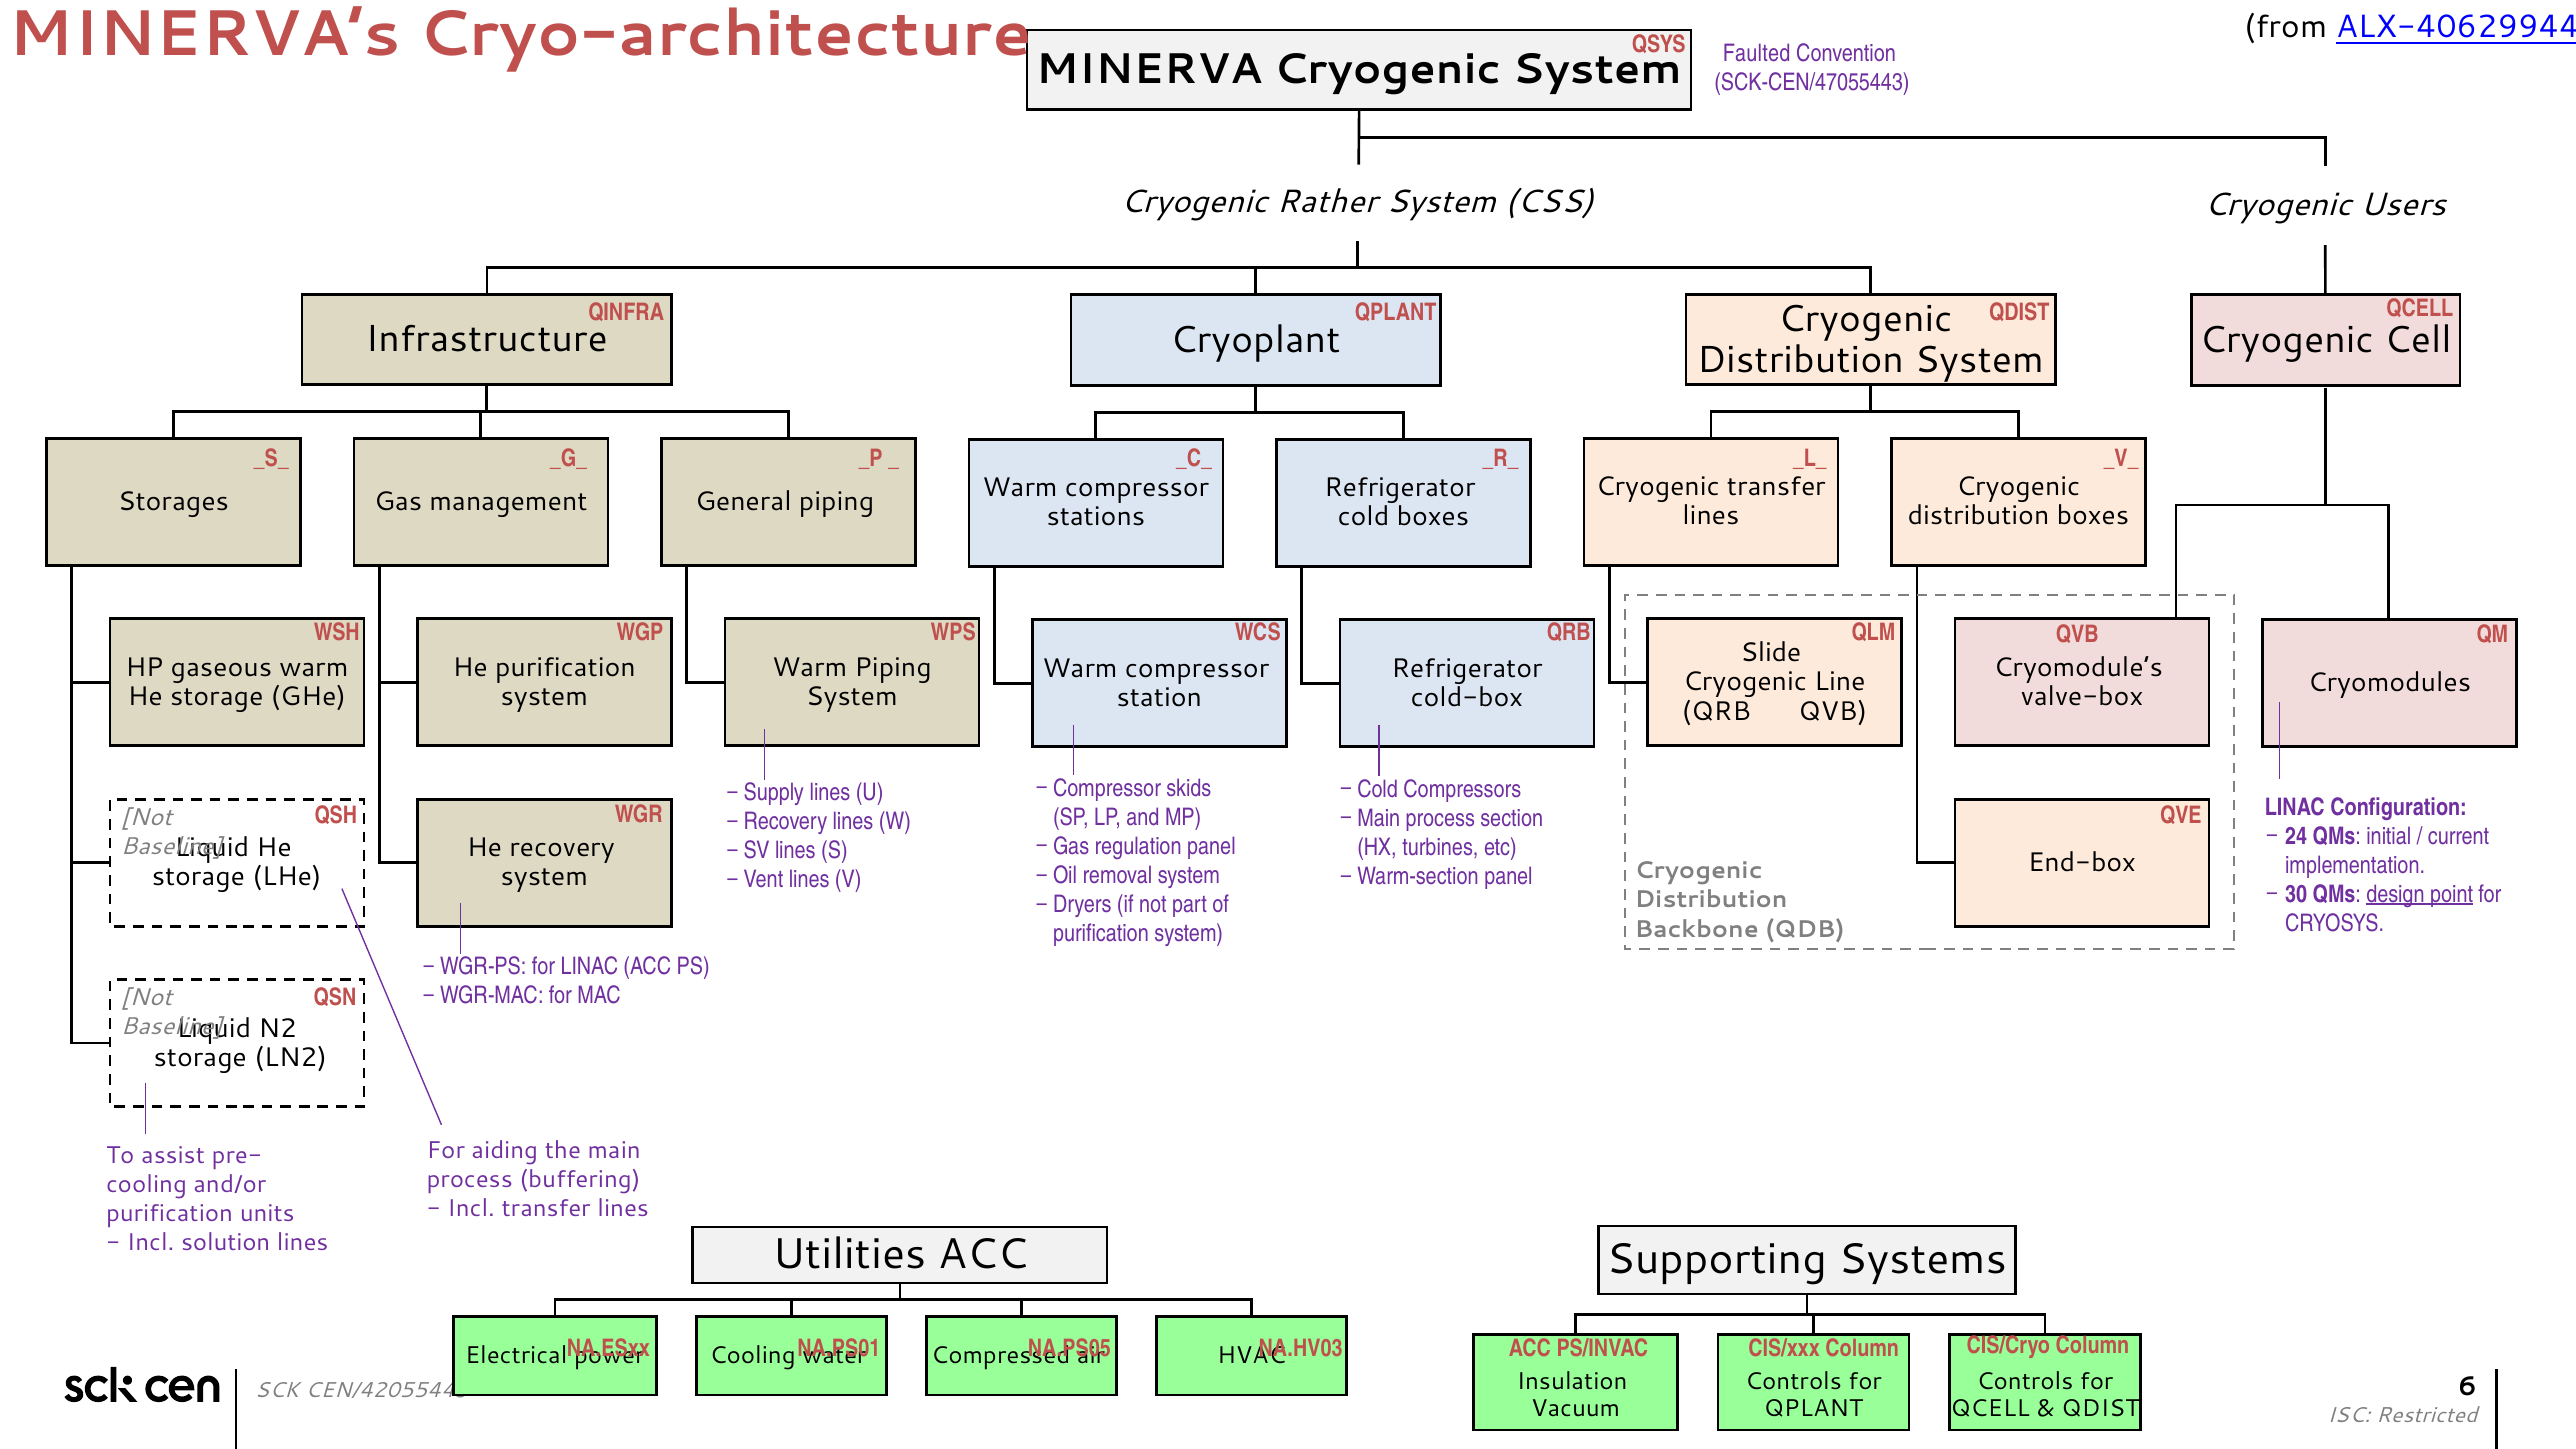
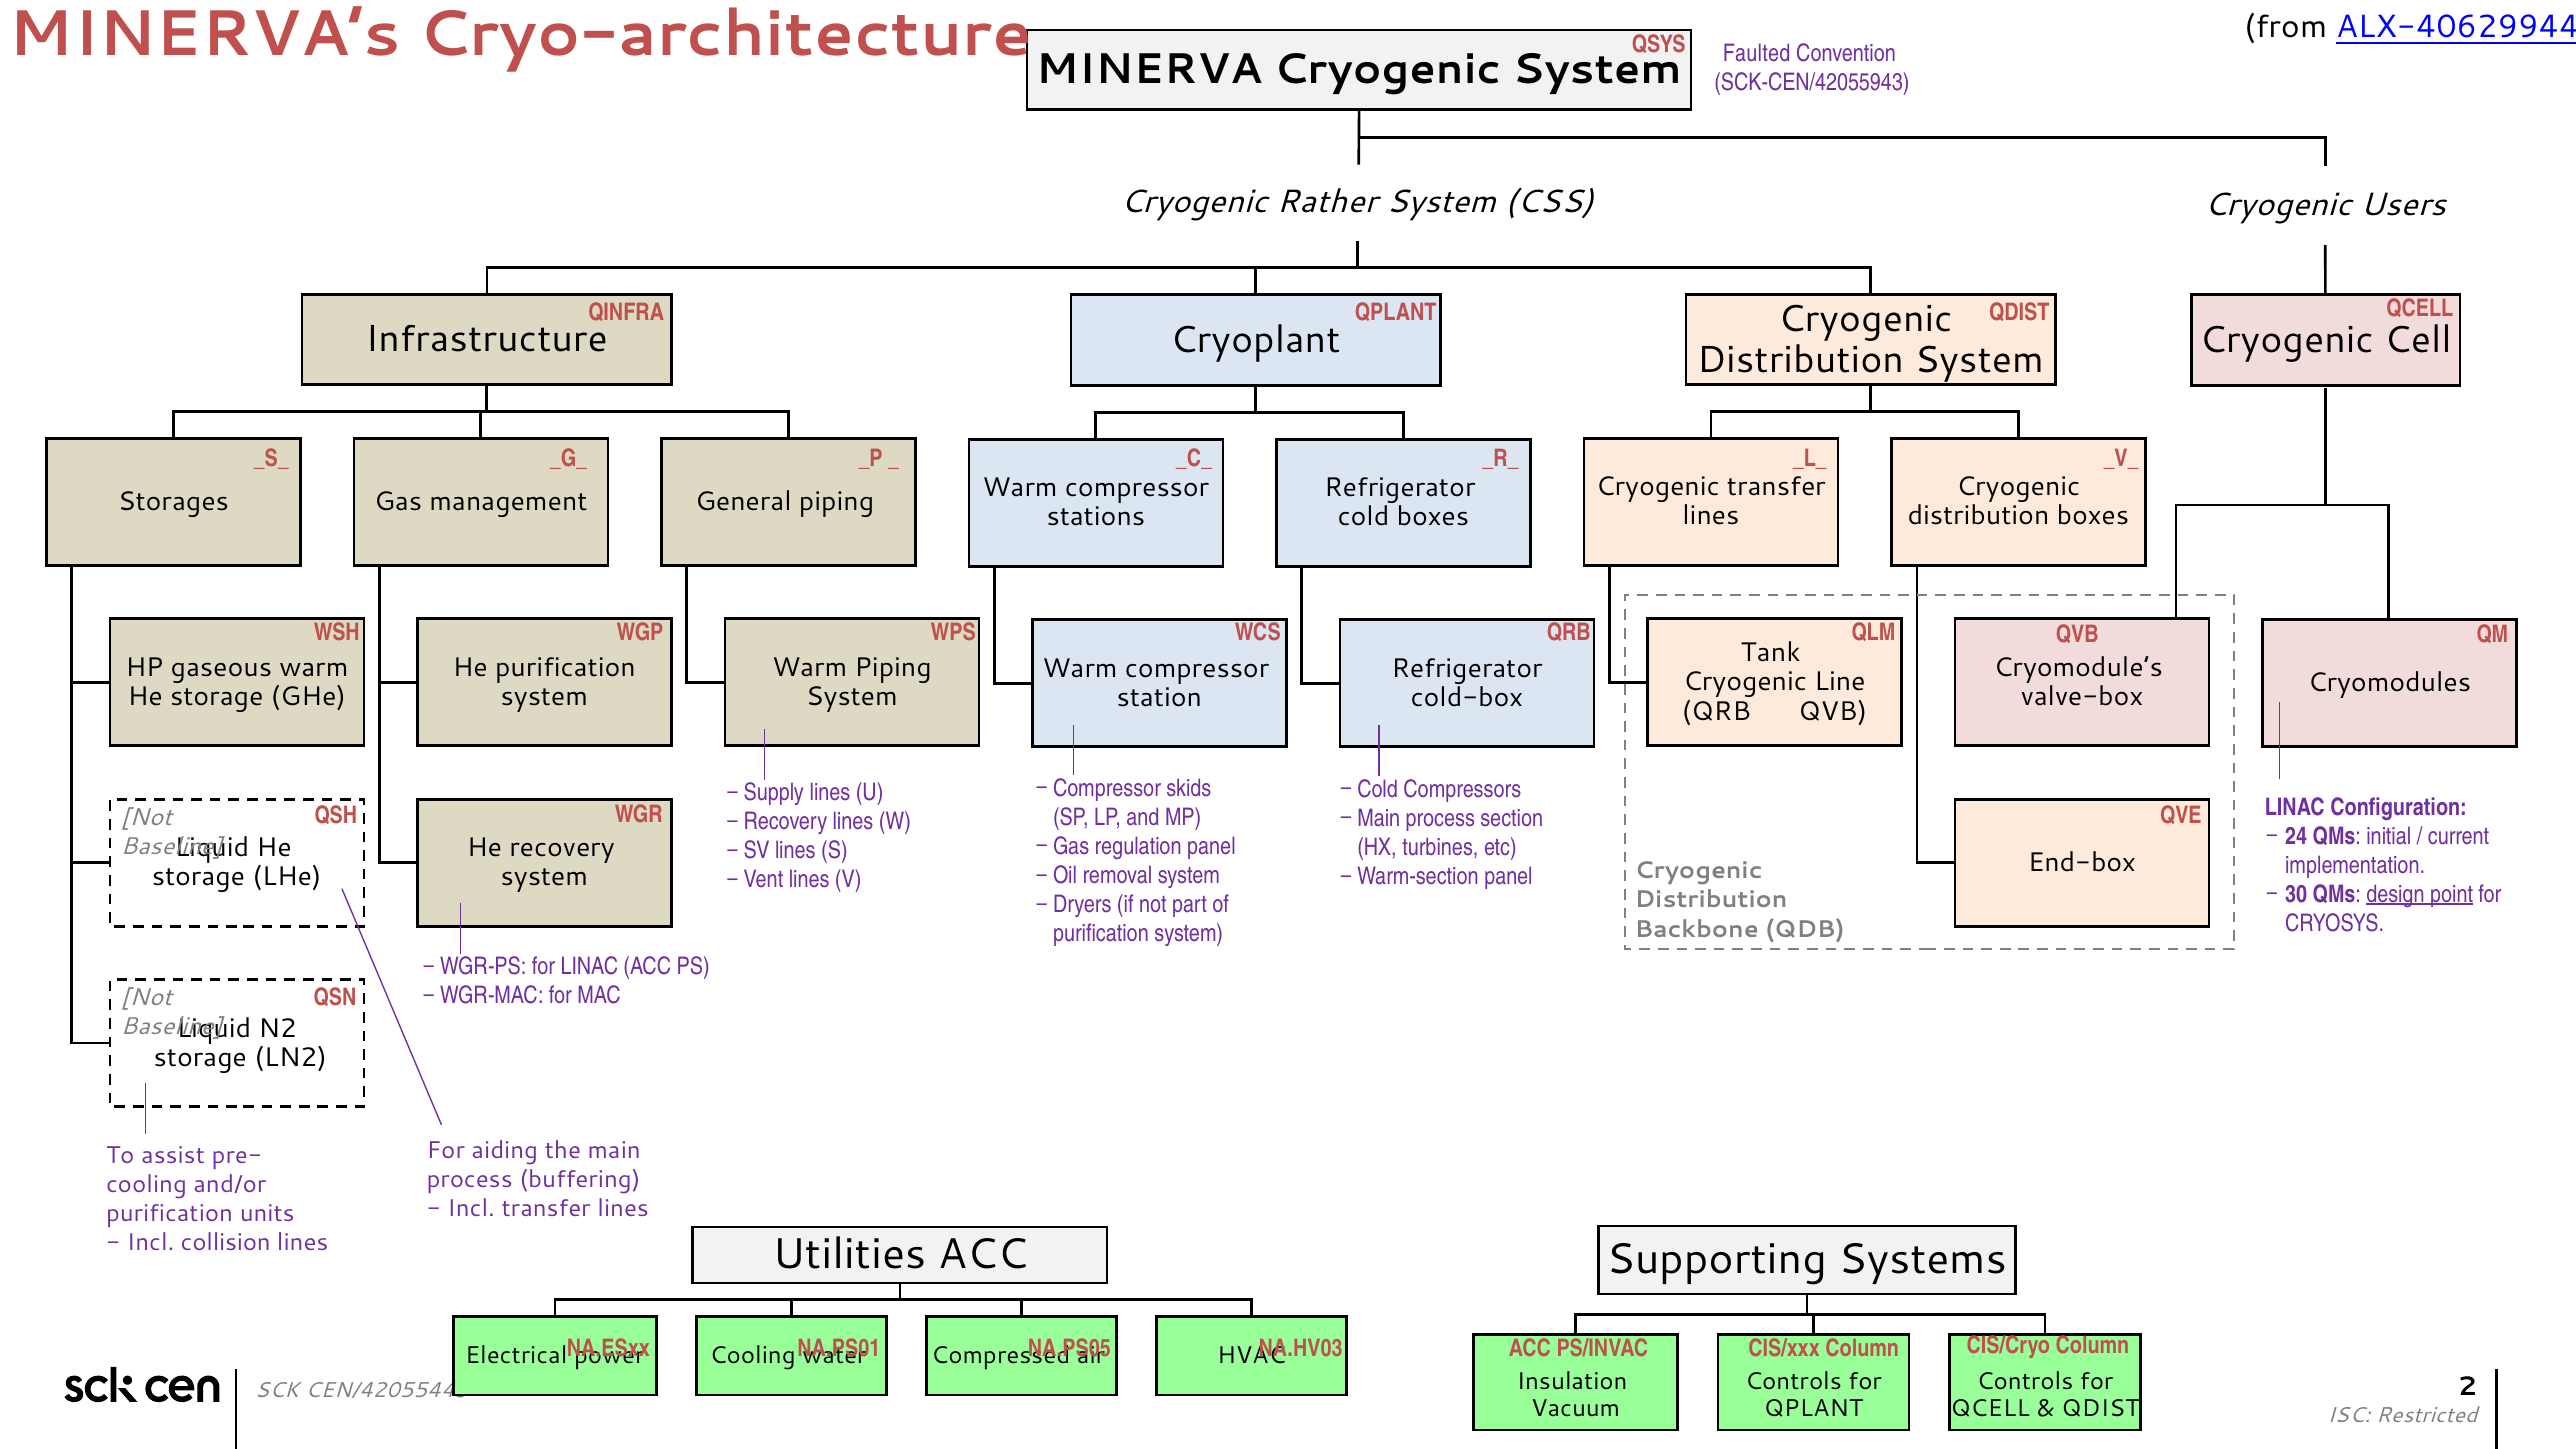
SCK-CEN/47055443: SCK-CEN/47055443 -> SCK-CEN/42055943
Slide: Slide -> Tank
solution: solution -> collision
6: 6 -> 2
